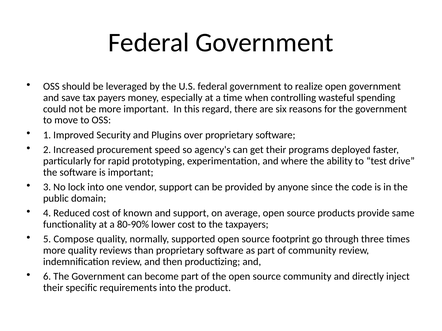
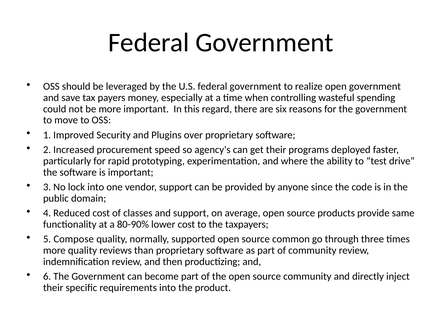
known: known -> classes
footprint: footprint -> common
